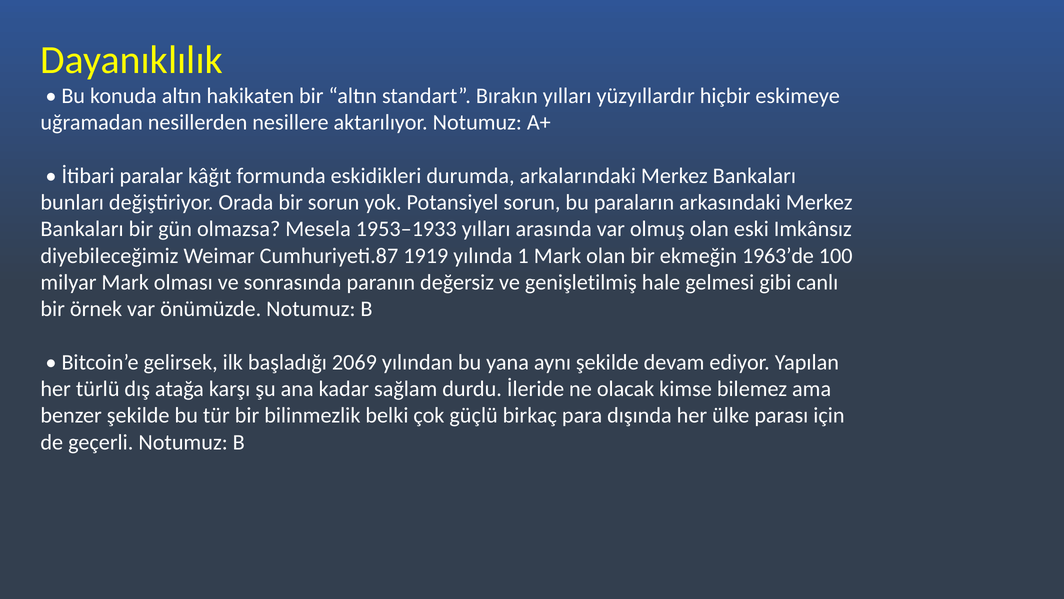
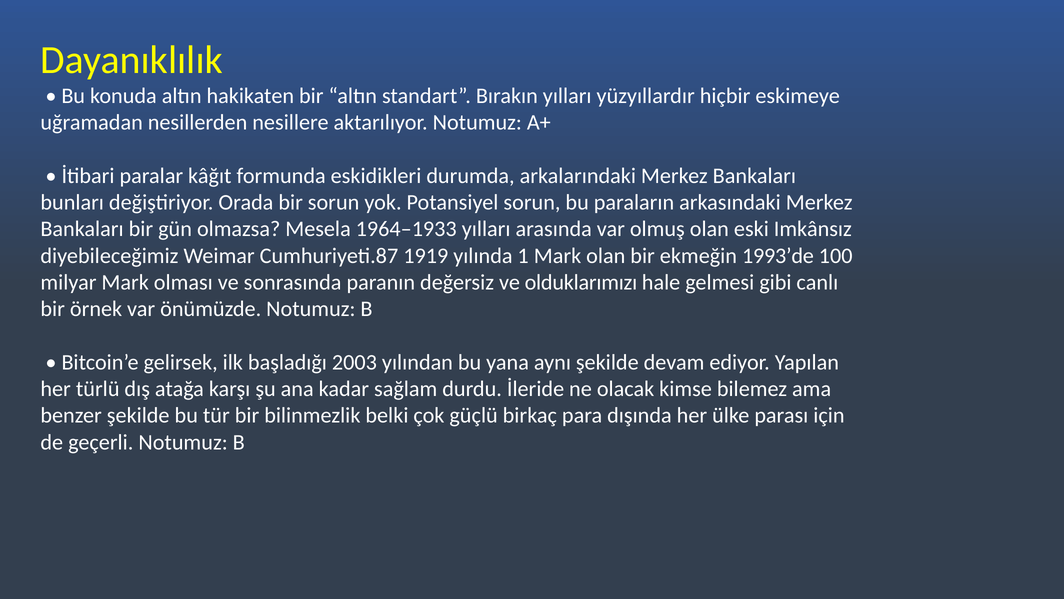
1953–1933: 1953–1933 -> 1964–1933
1963’de: 1963’de -> 1993’de
genişletilmiş: genişletilmiş -> olduklarımızı
2069: 2069 -> 2003
